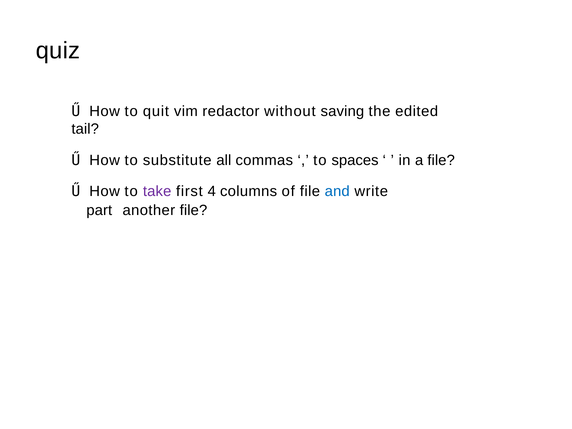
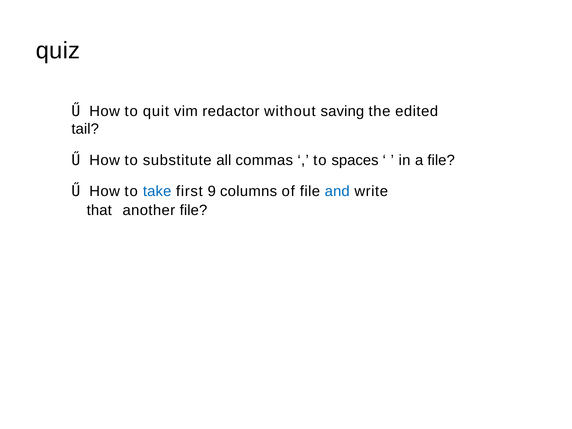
take colour: purple -> blue
4: 4 -> 9
part: part -> that
